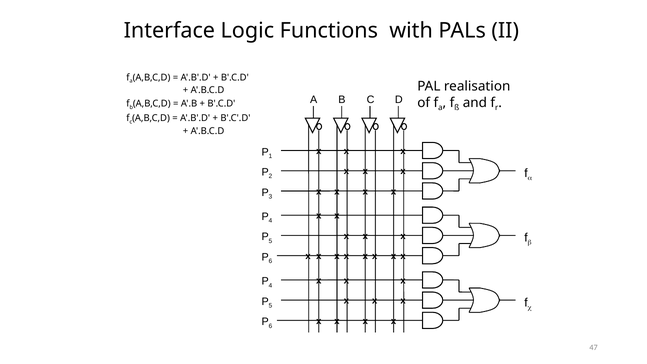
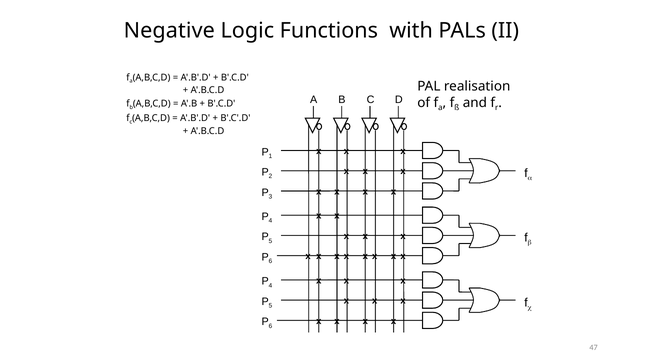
Interface: Interface -> Negative
